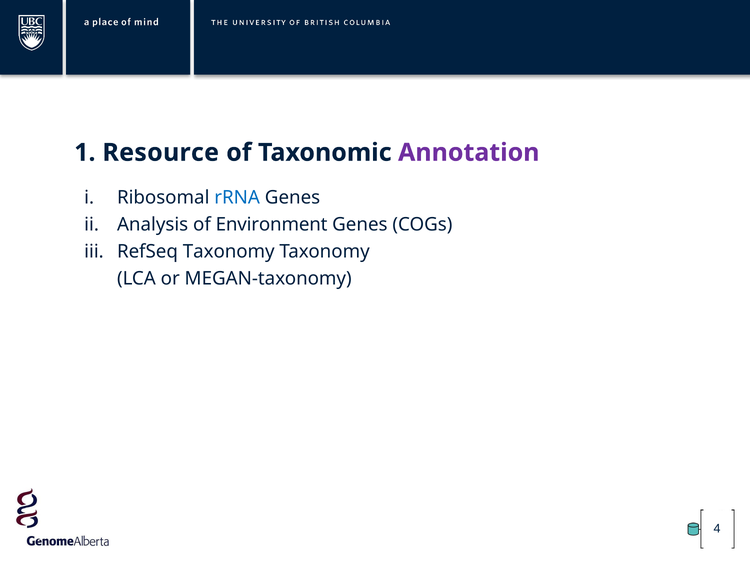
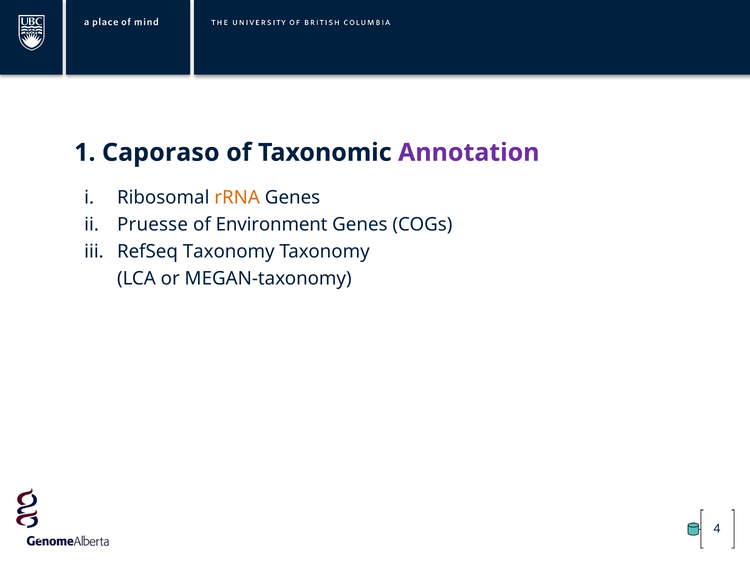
Resource: Resource -> Caporaso
rRNA colour: blue -> orange
Analysis: Analysis -> Pruesse
